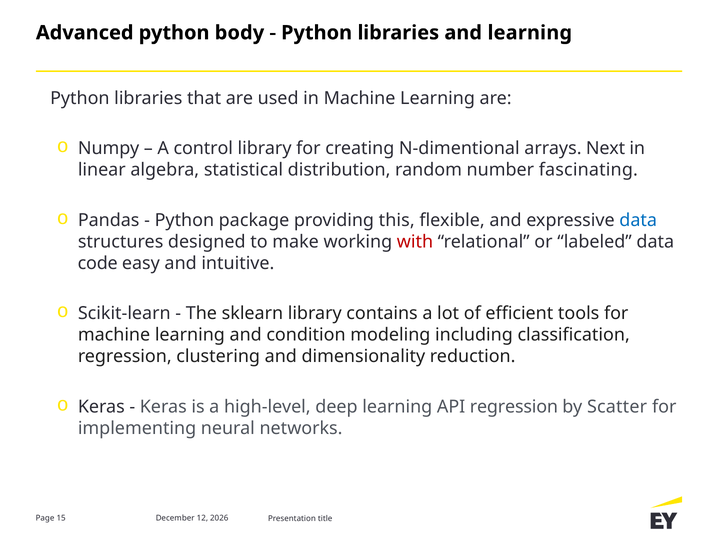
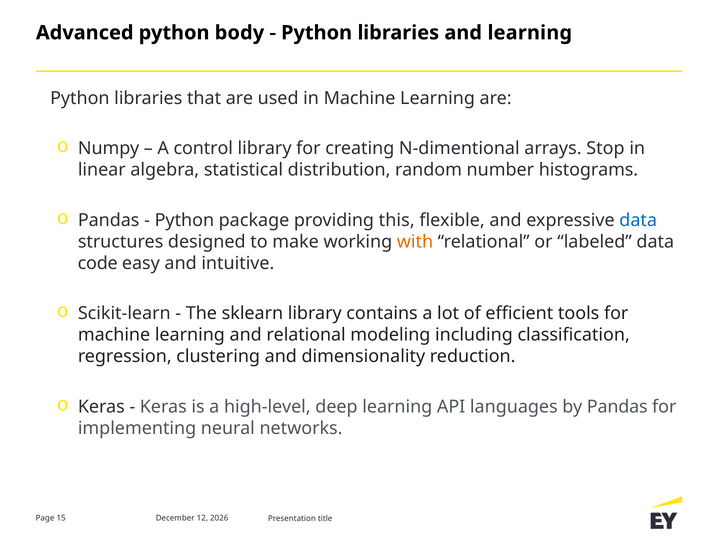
Next: Next -> Stop
fascinating: fascinating -> histograms
with colour: red -> orange
and condition: condition -> relational
API regression: regression -> languages
by Scatter: Scatter -> Pandas
